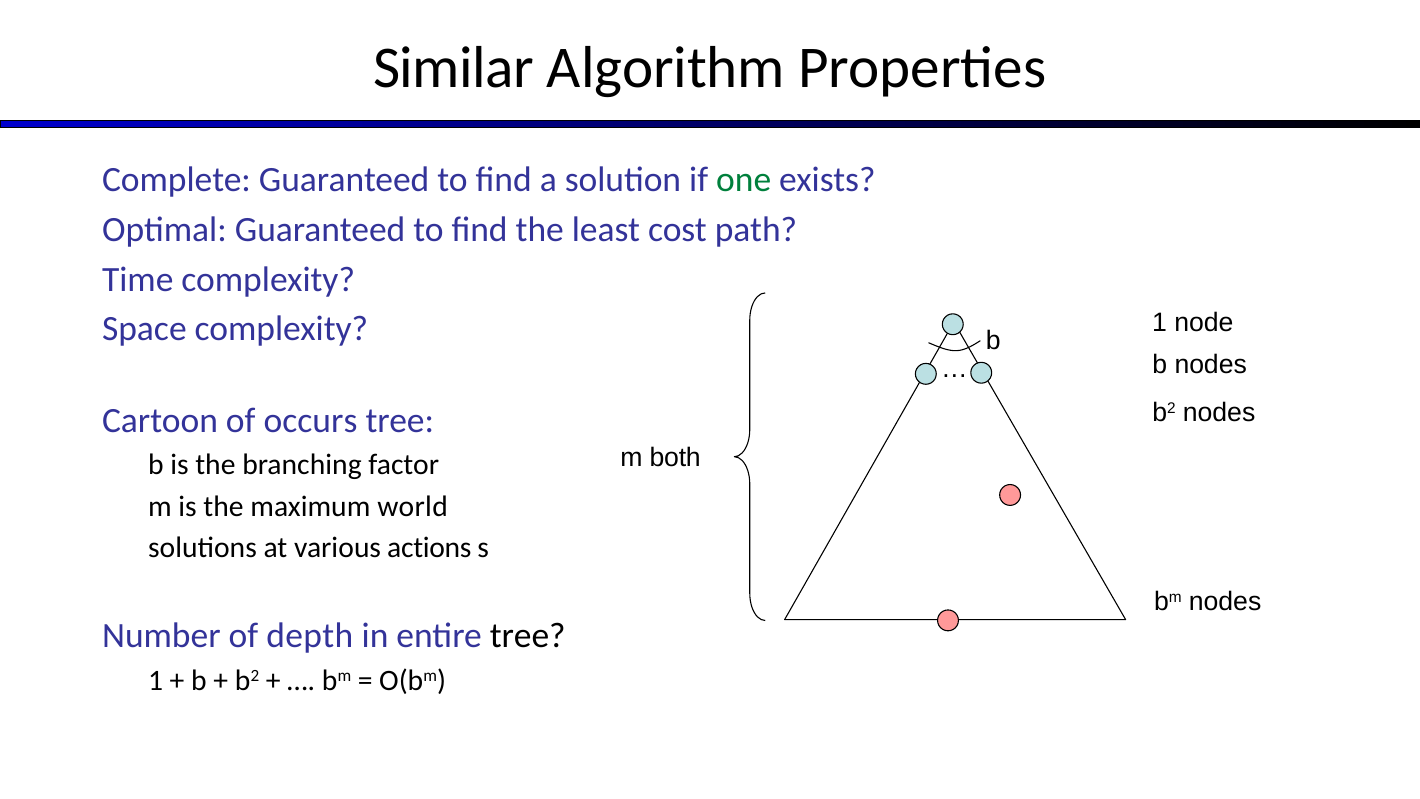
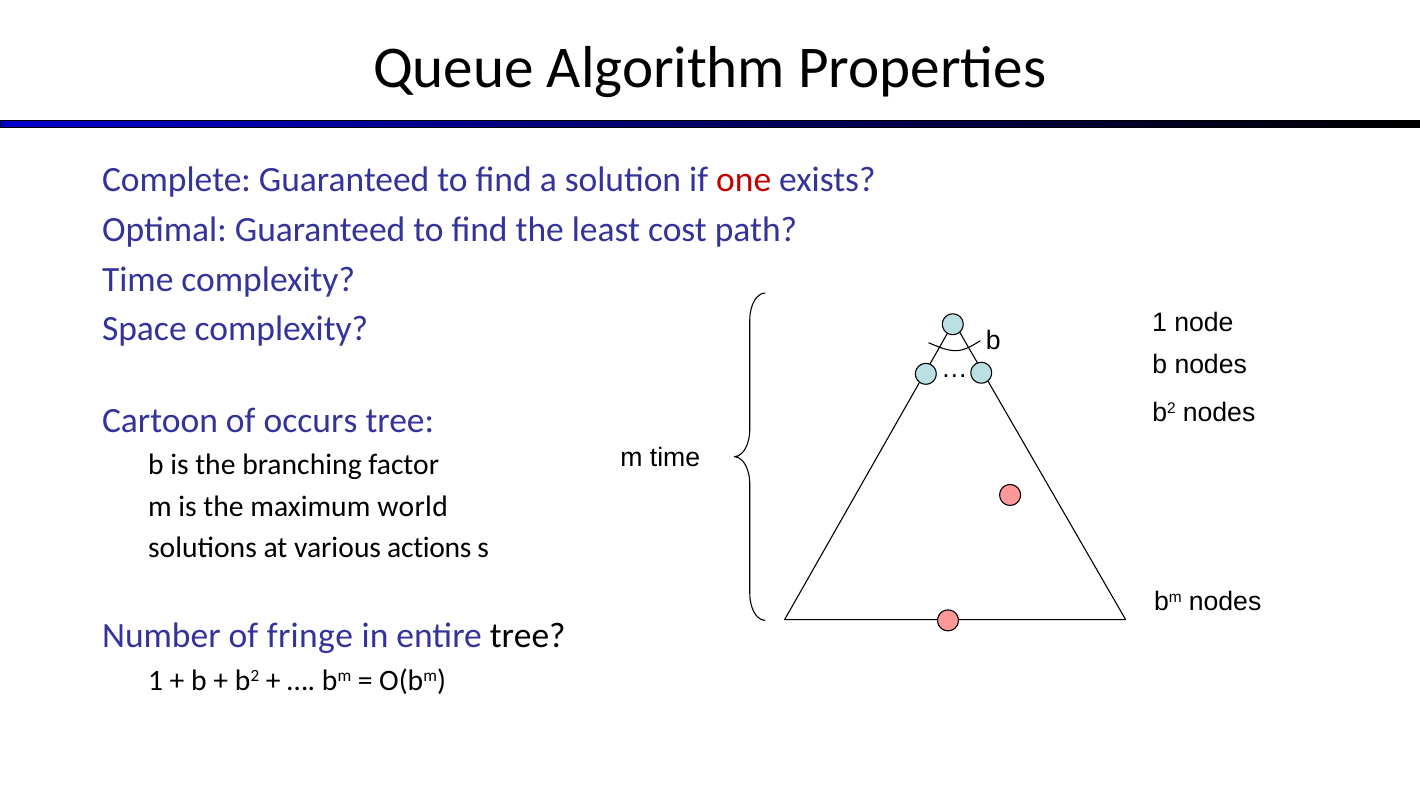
Similar: Similar -> Queue
one colour: green -> red
both: both -> time
depth: depth -> fringe
